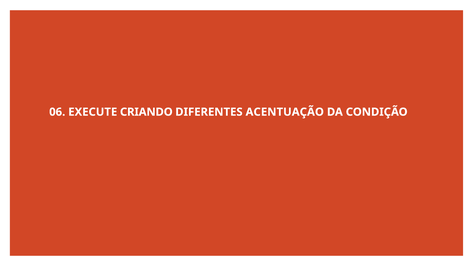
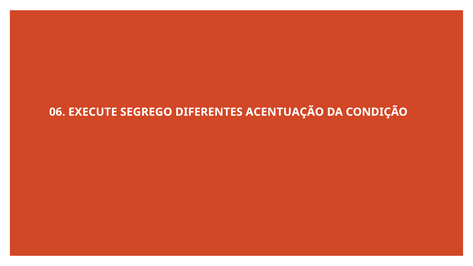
CRIANDO: CRIANDO -> SEGREGO
